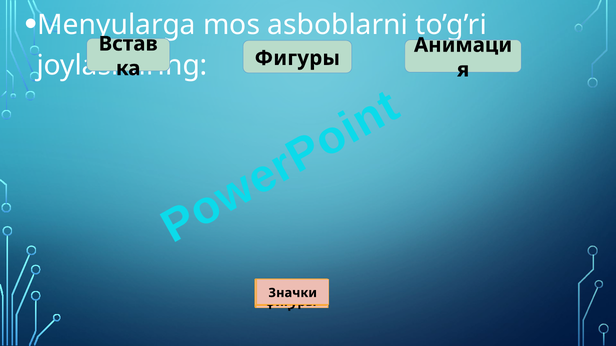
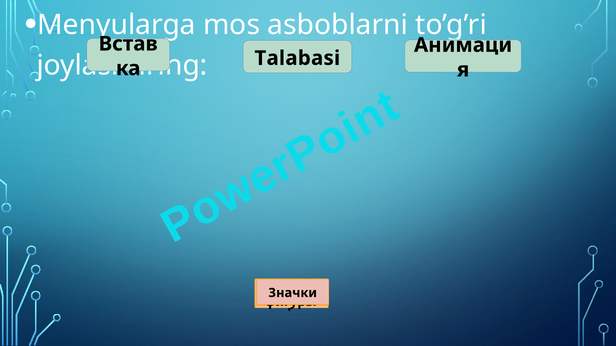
Фигуры at (297, 58): Фигуры -> Talabasi
